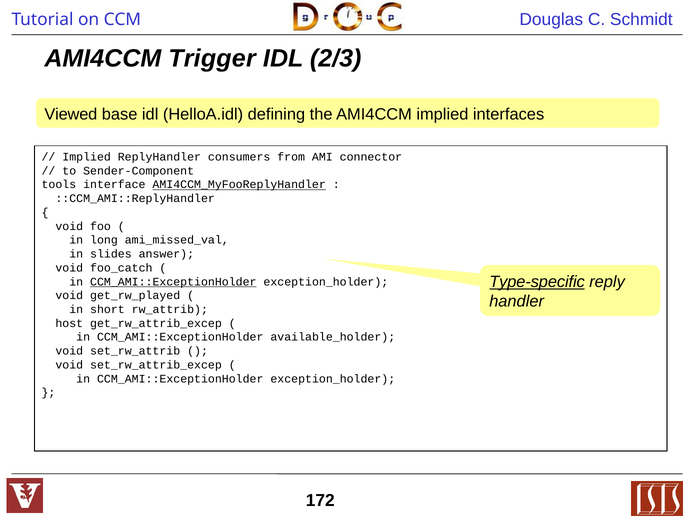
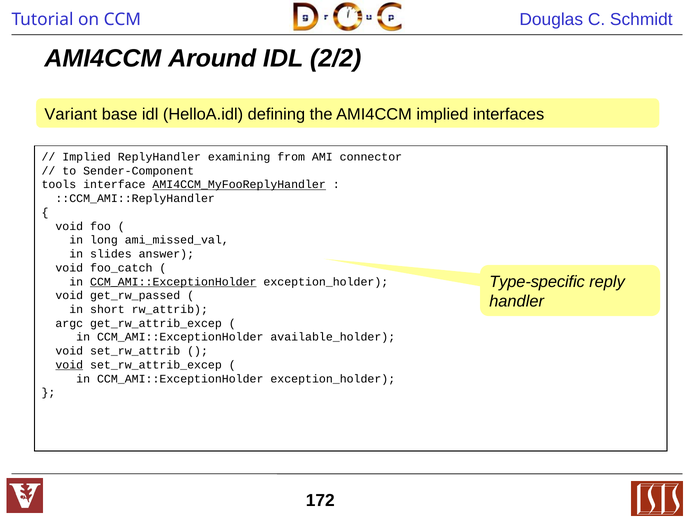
Trigger: Trigger -> Around
2/3: 2/3 -> 2/2
Viewed: Viewed -> Variant
consumers: consumers -> examining
Type-specific underline: present -> none
get_rw_played: get_rw_played -> get_rw_passed
host: host -> argc
void at (69, 365) underline: none -> present
